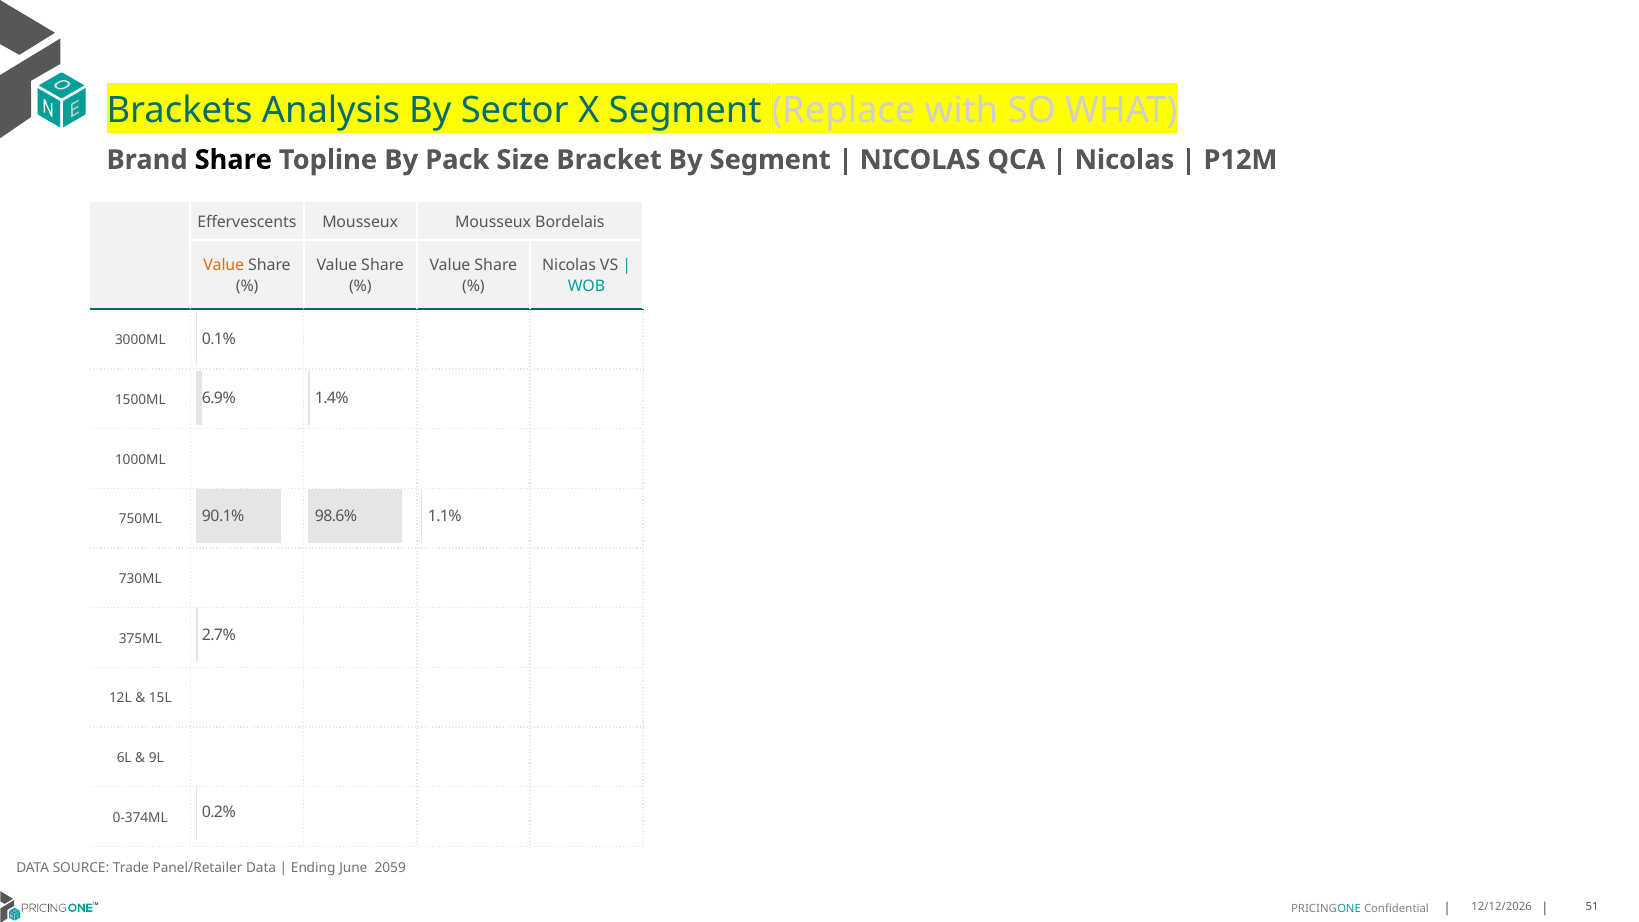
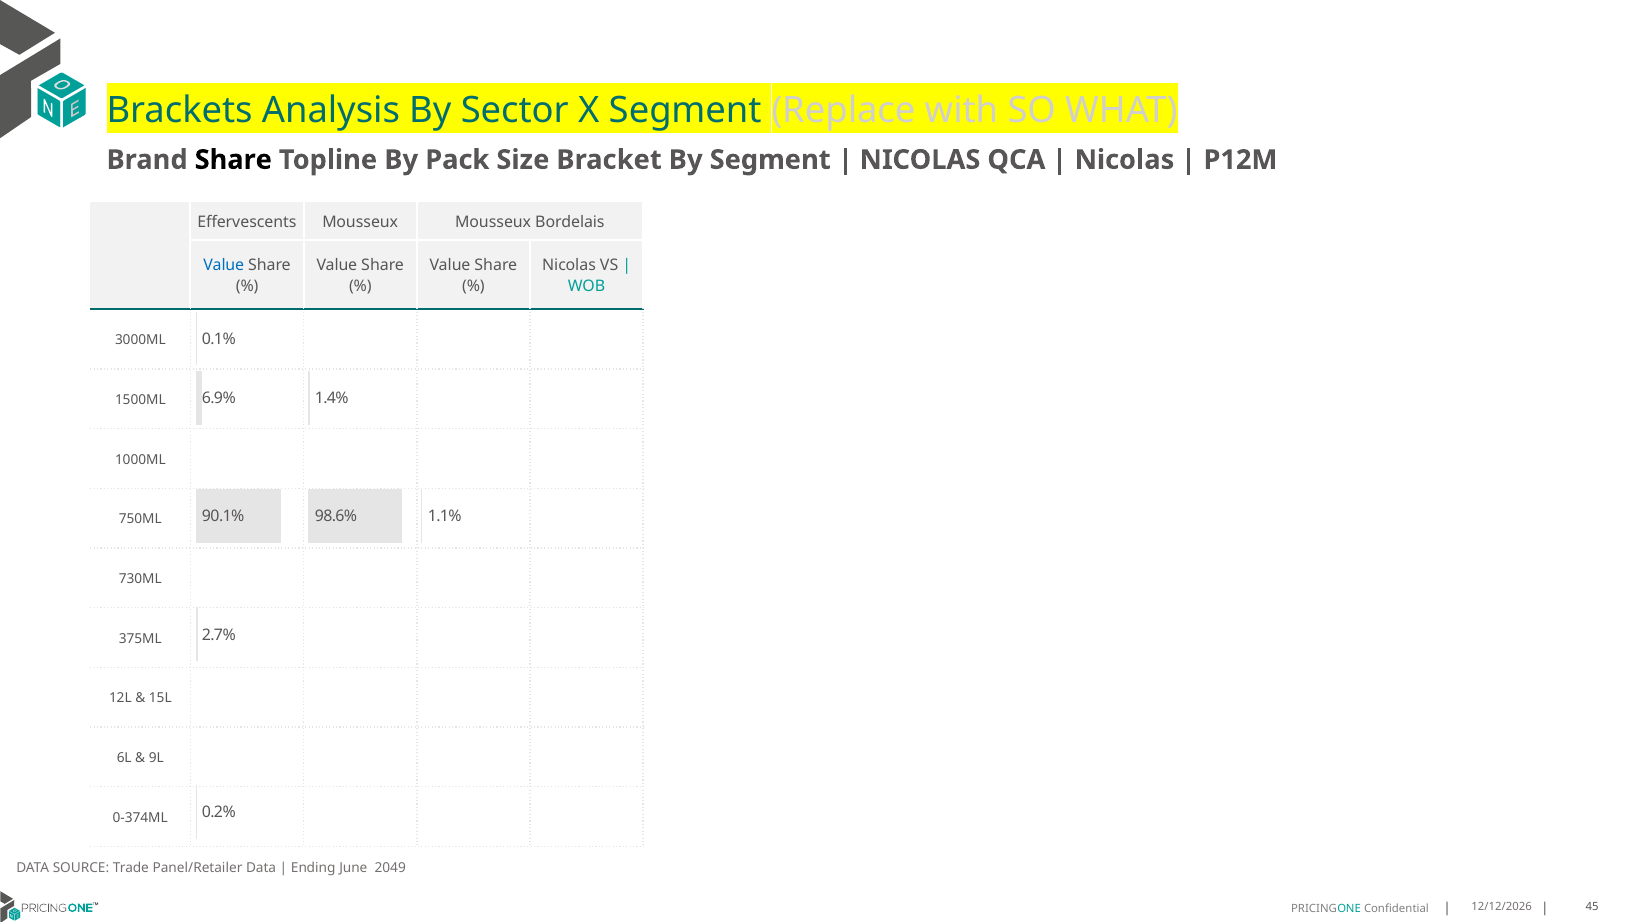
Value at (224, 265) colour: orange -> blue
2059: 2059 -> 2049
51: 51 -> 45
